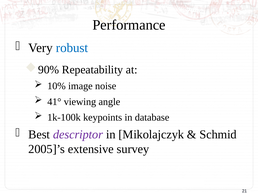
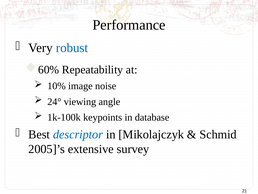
90%: 90% -> 60%
41°: 41° -> 24°
descriptor colour: purple -> blue
